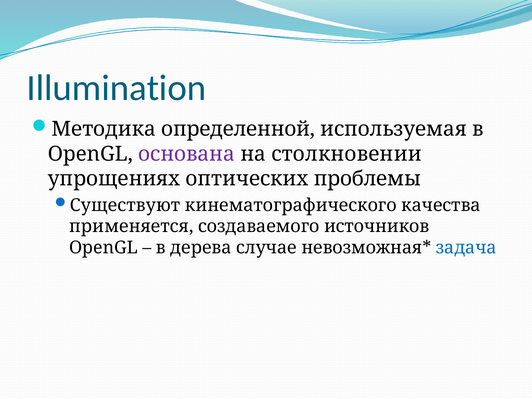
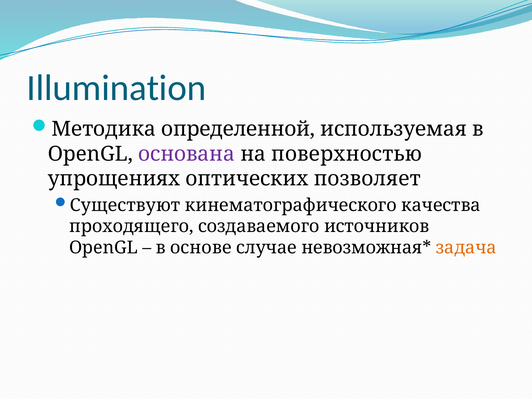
столкновении: столкновении -> поверхностью
проблемы: проблемы -> позволяет
применяется: применяется -> проходящего
дерева: дерева -> основе
задача colour: blue -> orange
